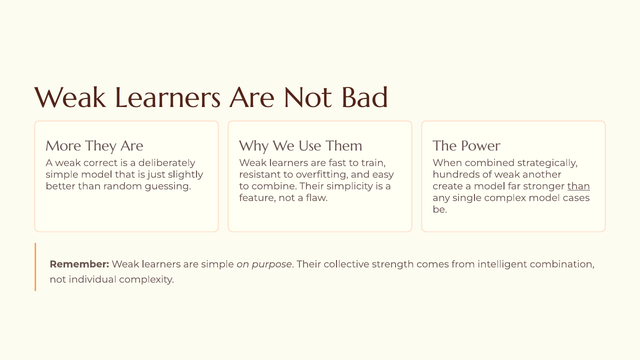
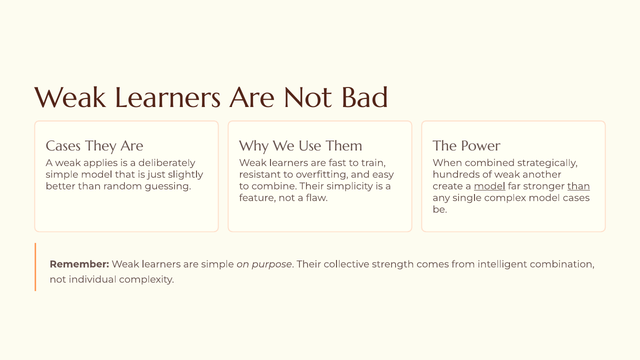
More at (63, 146): More -> Cases
correct: correct -> applies
model at (490, 186) underline: none -> present
